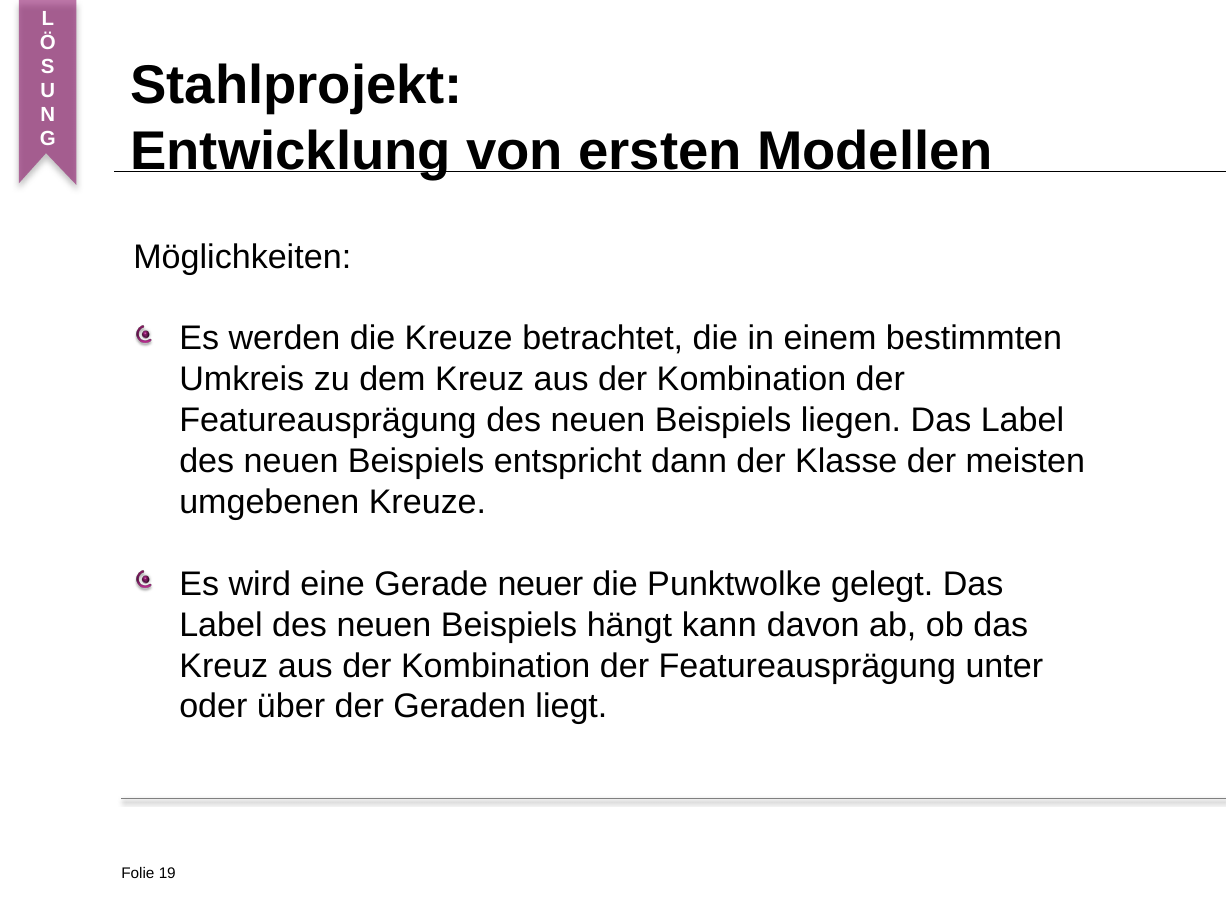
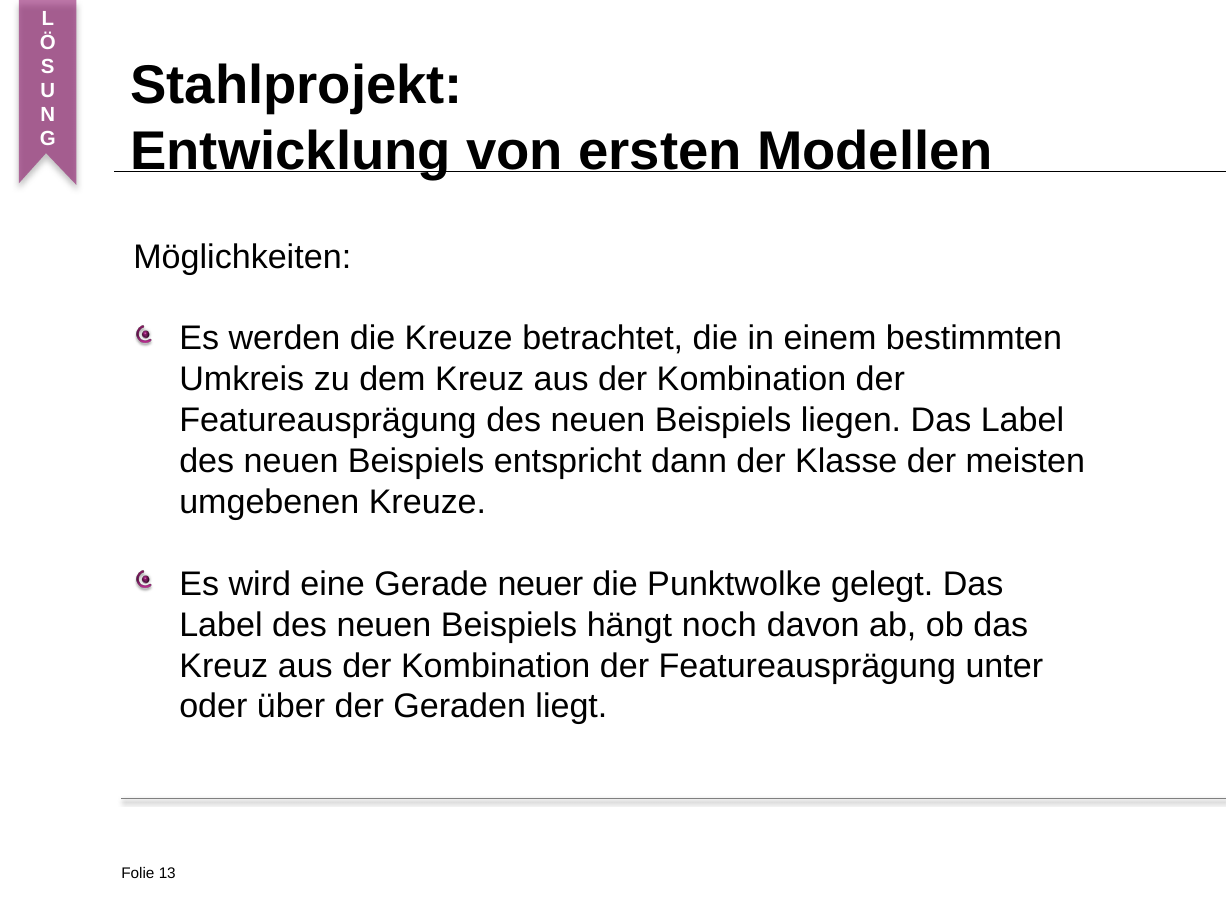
kann: kann -> noch
19: 19 -> 13
